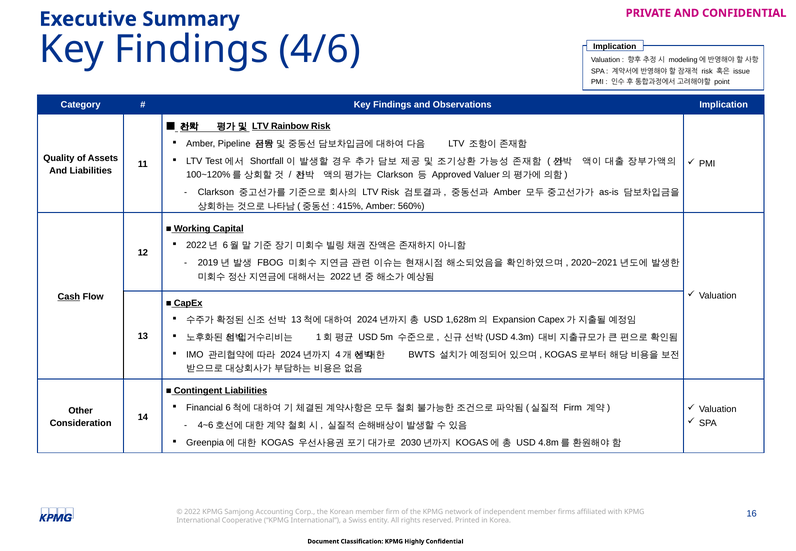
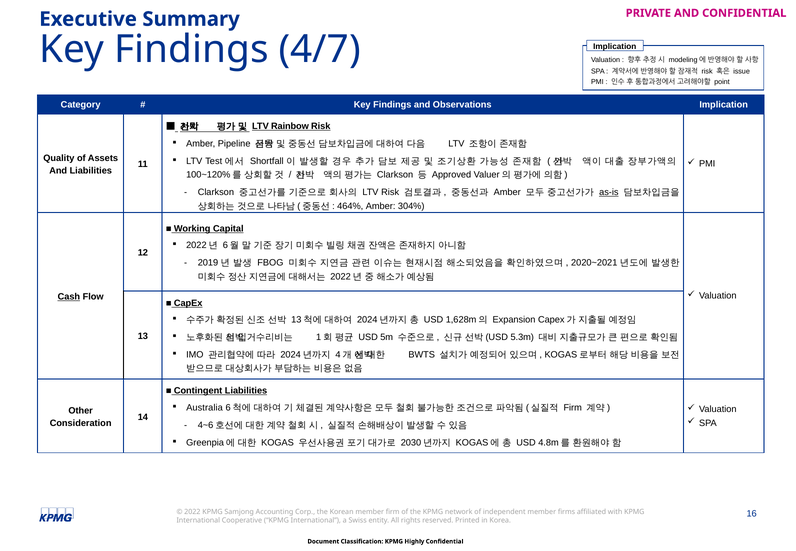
4/6: 4/6 -> 4/7
as-is underline: none -> present
415%: 415% -> 464%
560%: 560% -> 304%
4.3m: 4.3m -> 5.3m
Financial: Financial -> Australia
